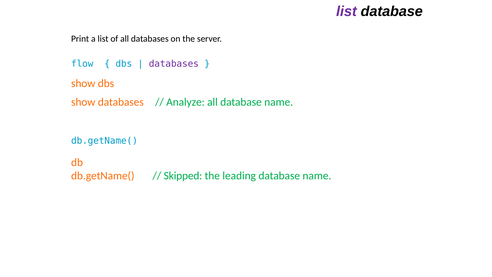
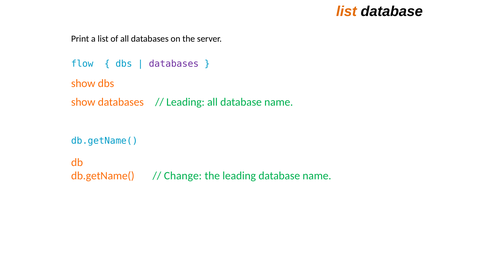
list at (346, 11) colour: purple -> orange
Analyze at (186, 102): Analyze -> Leading
Skipped: Skipped -> Change
